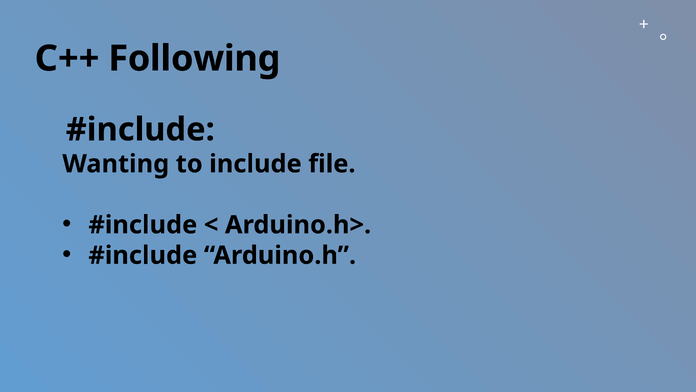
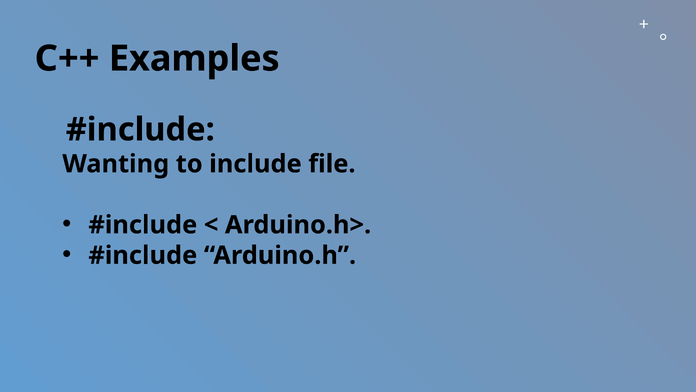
Following: Following -> Examples
